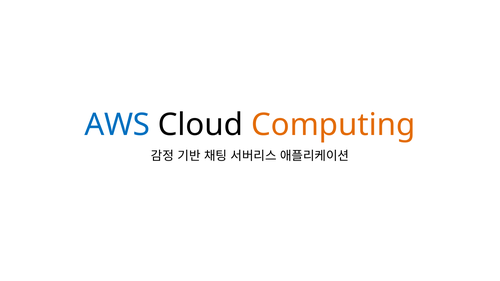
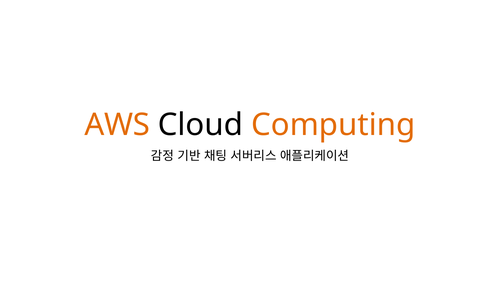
AWS colour: blue -> orange
